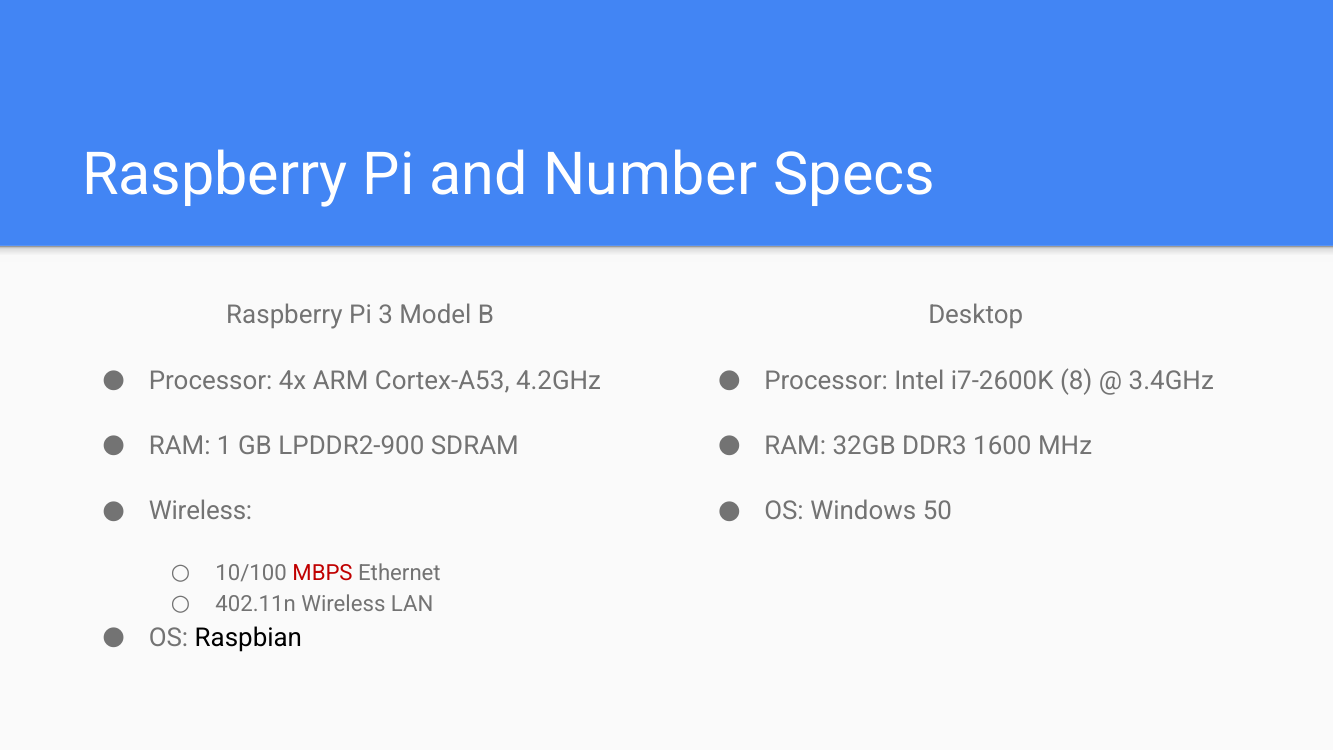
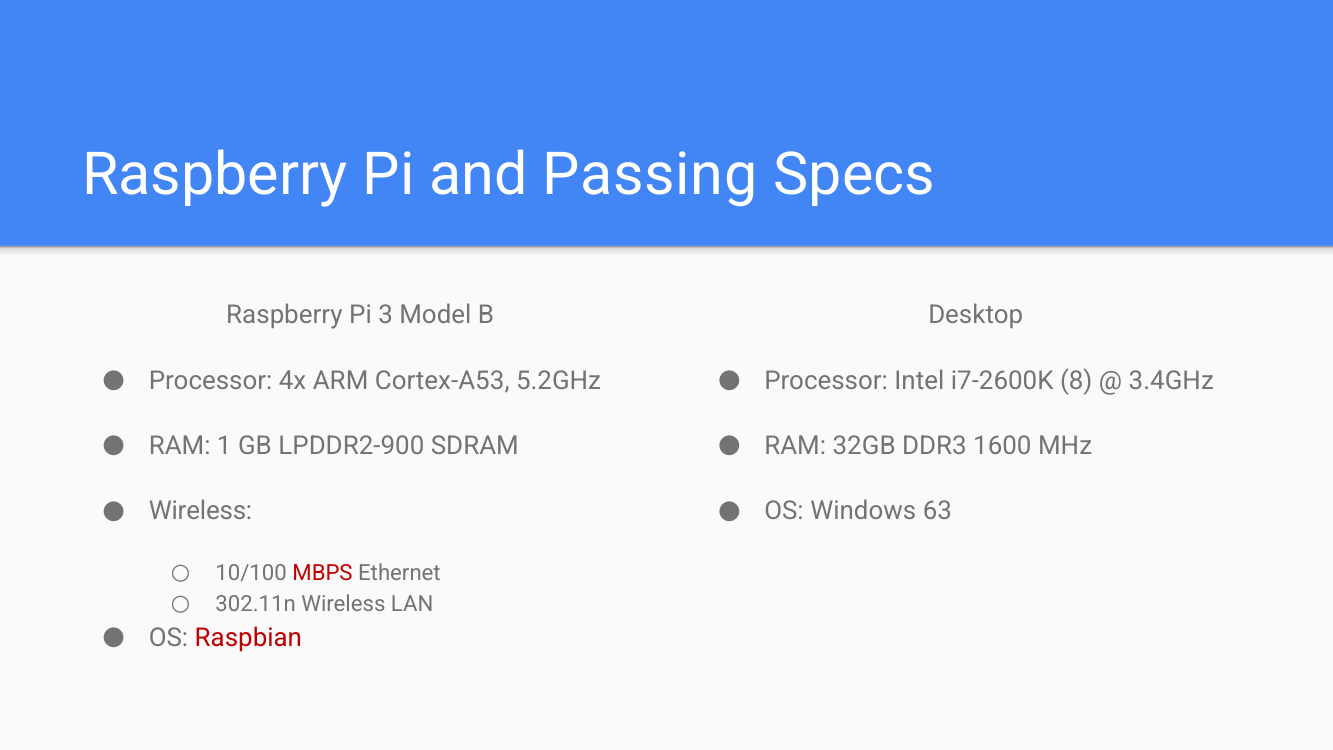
Number: Number -> Passing
4.2GHz: 4.2GHz -> 5.2GHz
50: 50 -> 63
402.11n: 402.11n -> 302.11n
Raspbian colour: black -> red
